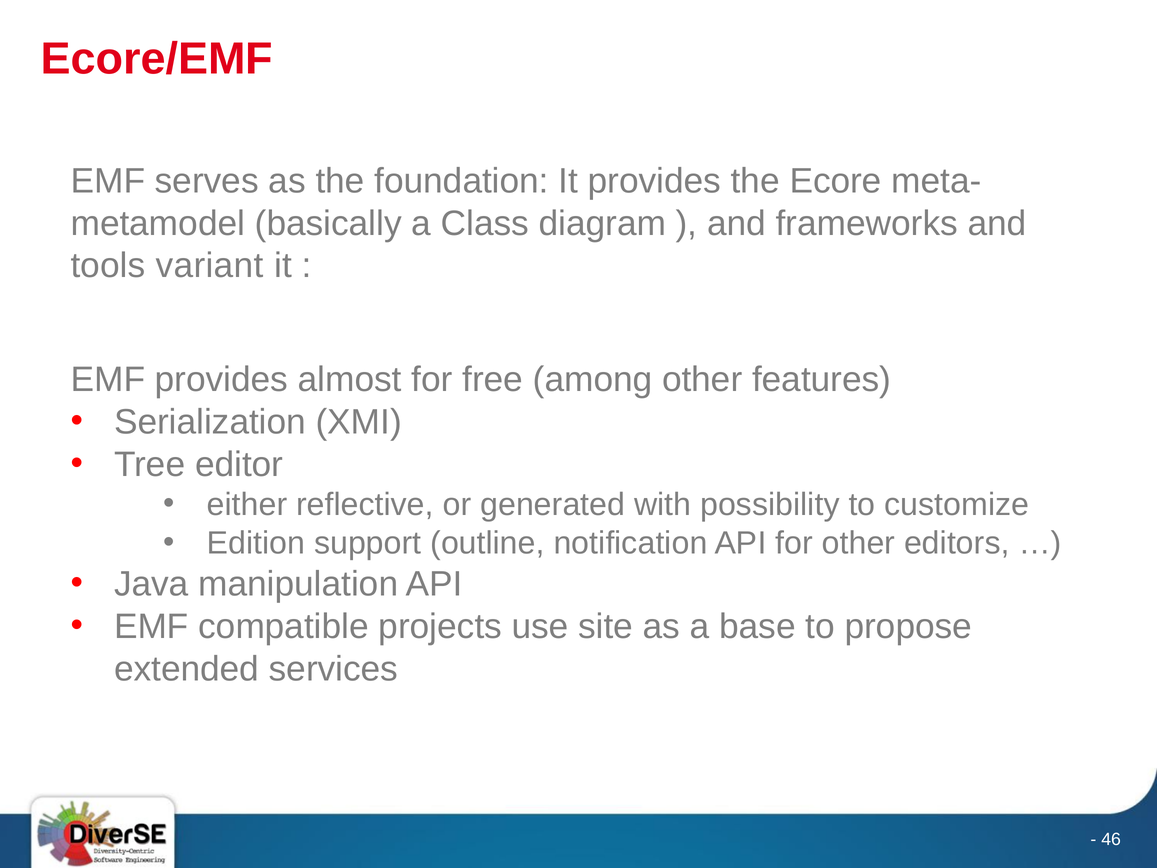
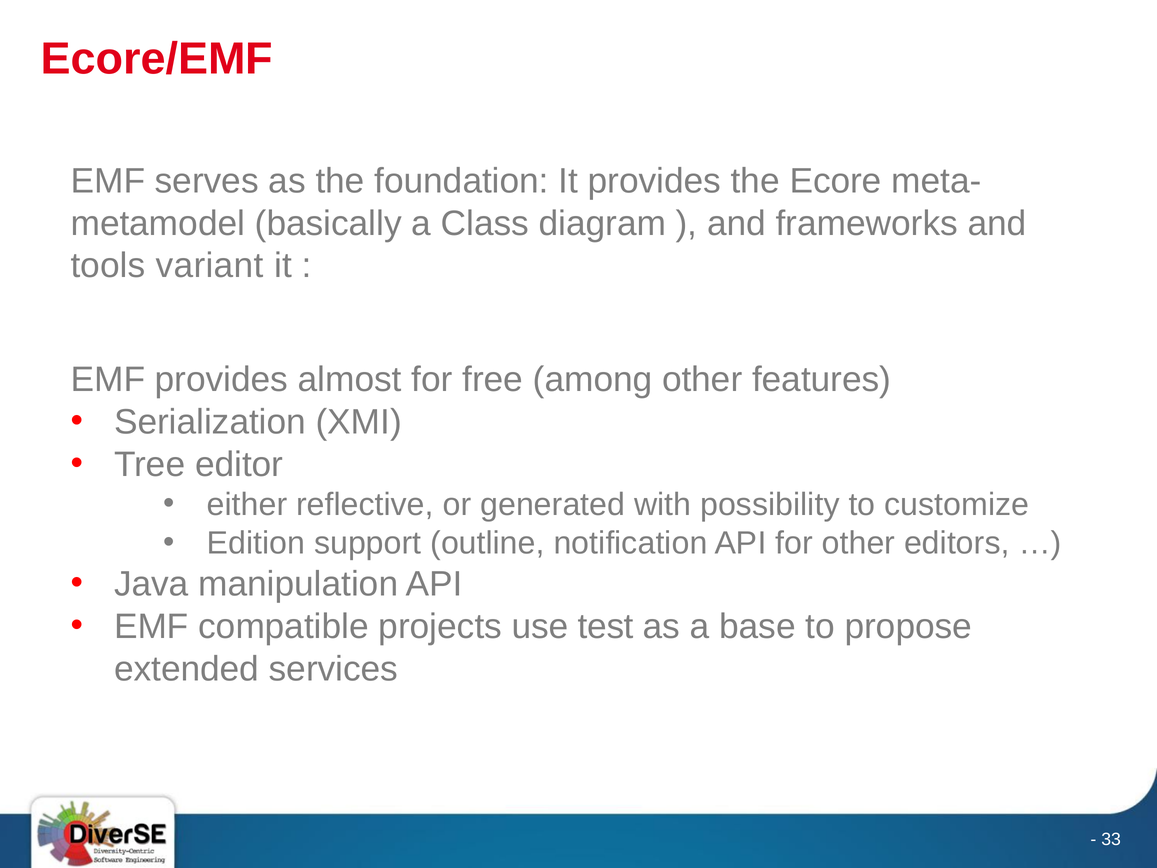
site: site -> test
46: 46 -> 33
